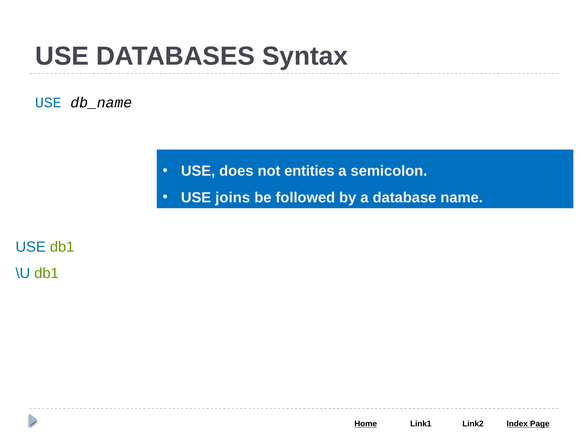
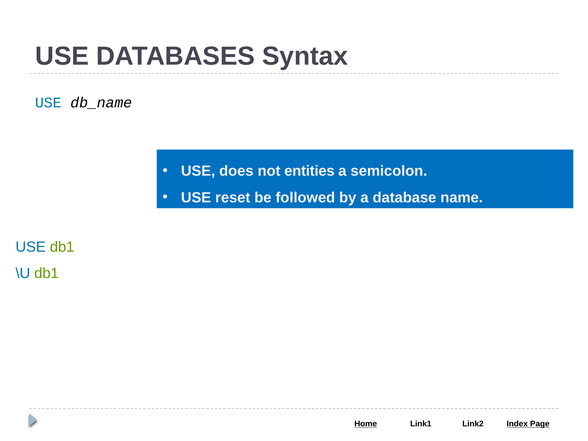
joins: joins -> reset
